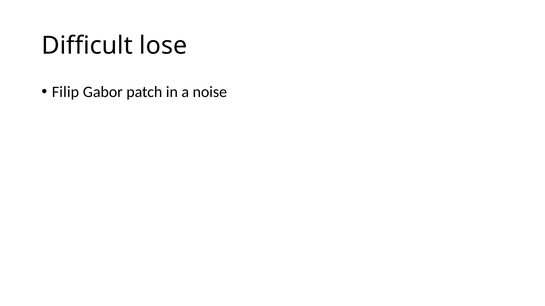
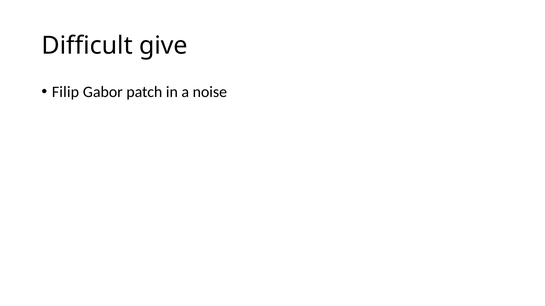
lose: lose -> give
